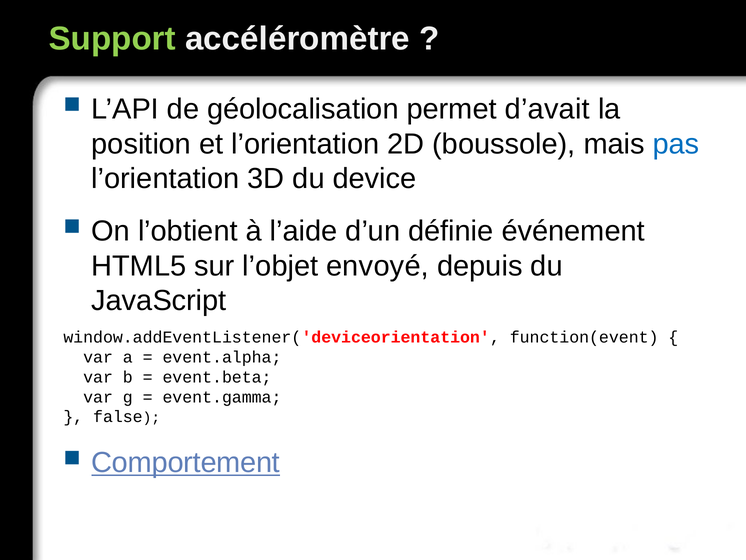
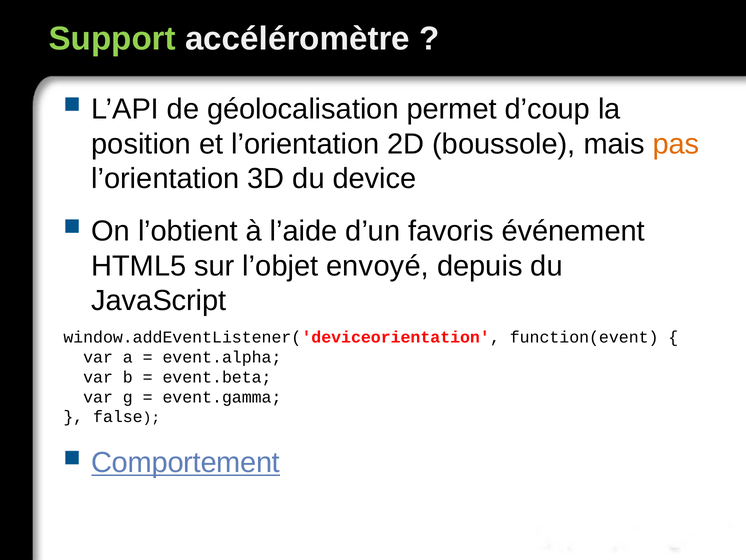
d’avait: d’avait -> d’coup
pas colour: blue -> orange
définie: définie -> favoris
